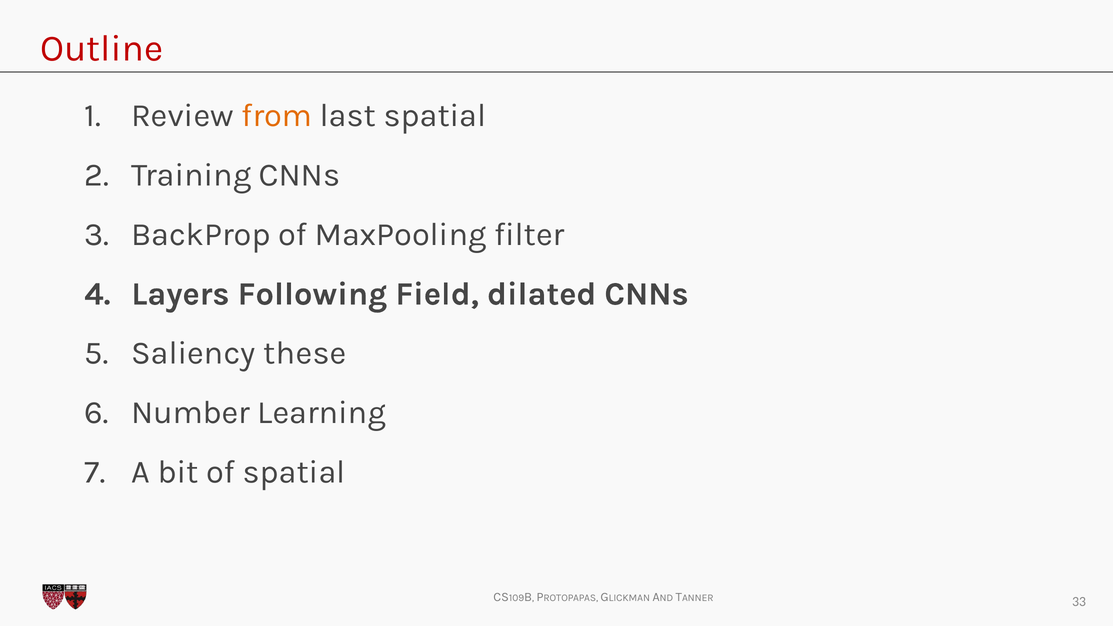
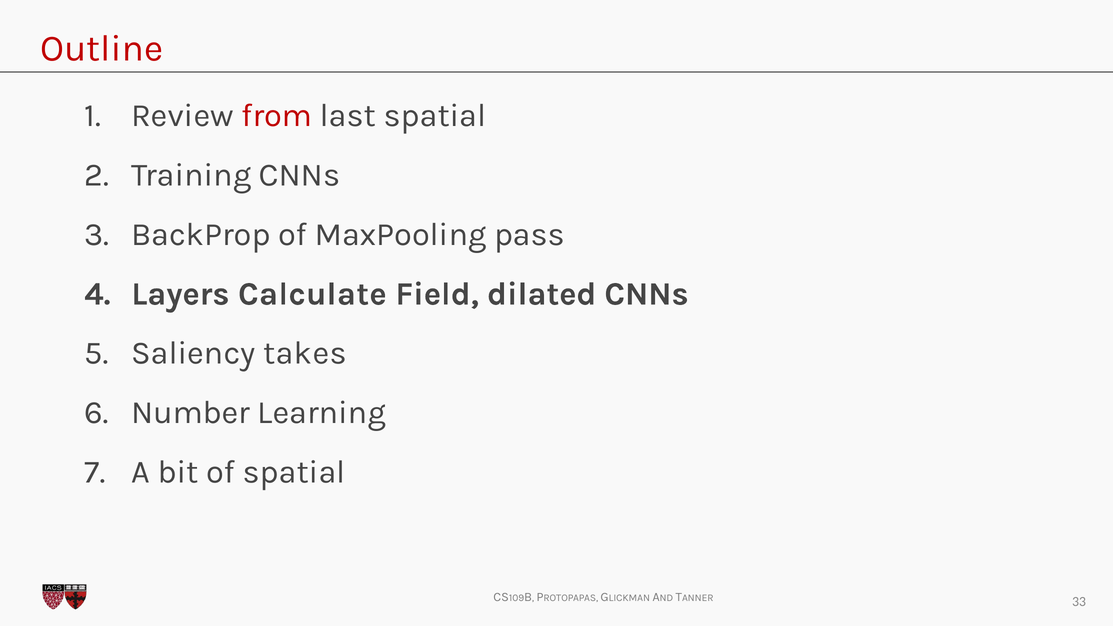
from colour: orange -> red
filter: filter -> pass
Following: Following -> Calculate
these: these -> takes
